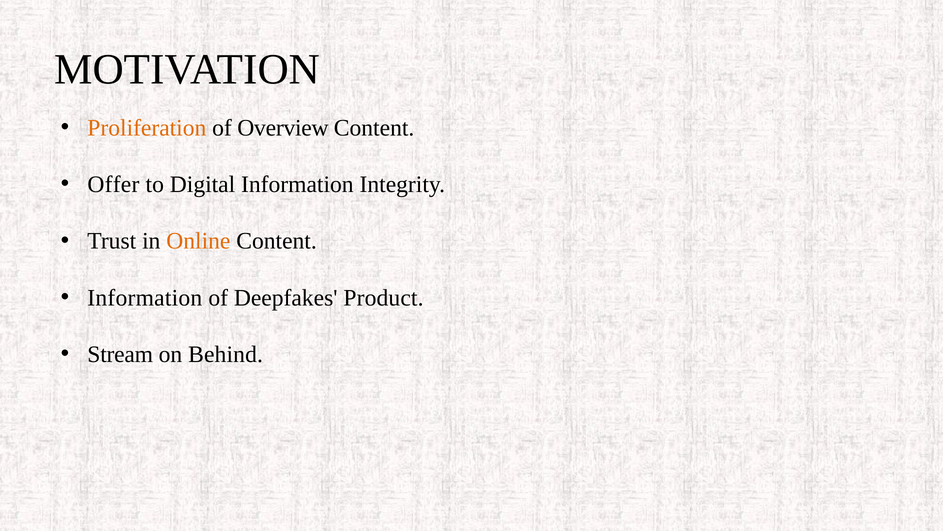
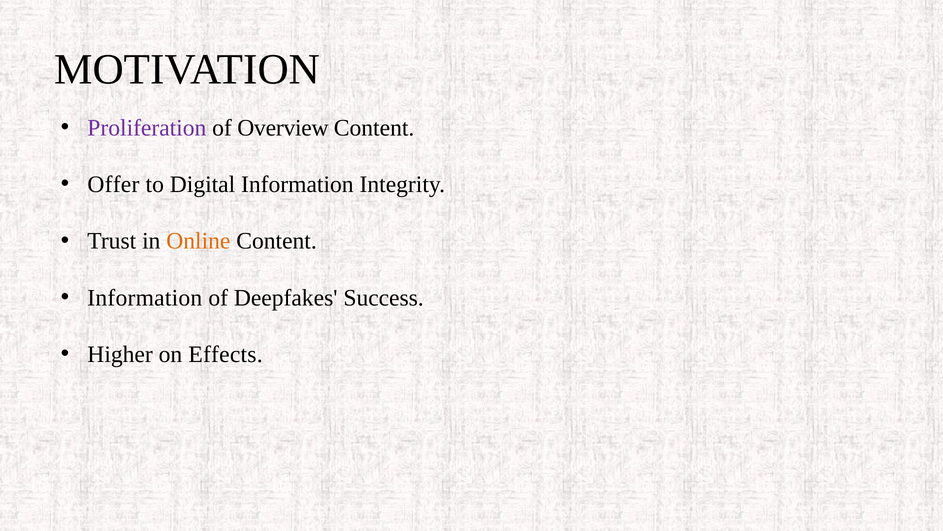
Proliferation colour: orange -> purple
Product: Product -> Success
Stream: Stream -> Higher
Behind: Behind -> Effects
